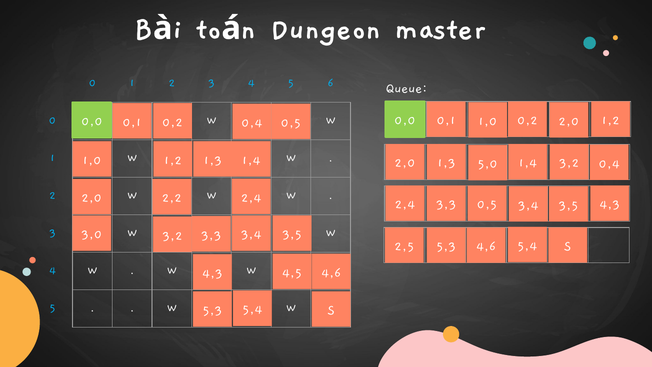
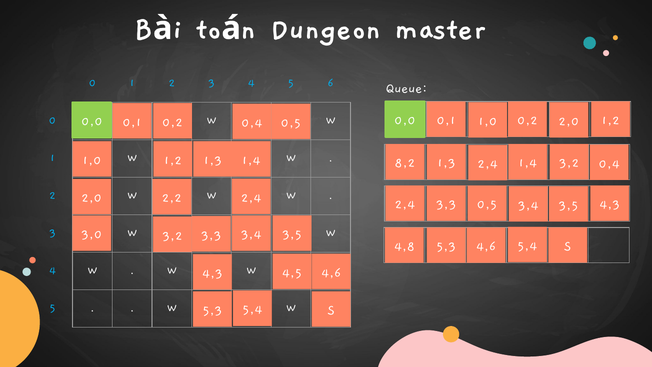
2,0 at (405, 163): 2,0 -> 8,2
1,3 5,0: 5,0 -> 2,4
2,5: 2,5 -> 4,8
